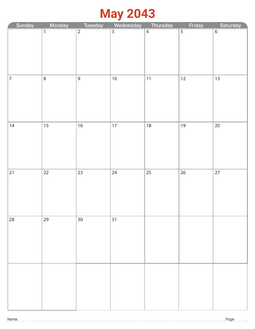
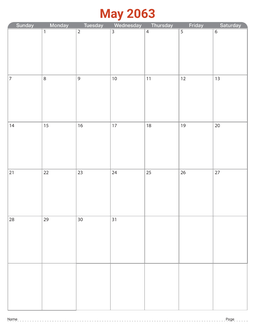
2043: 2043 -> 2063
